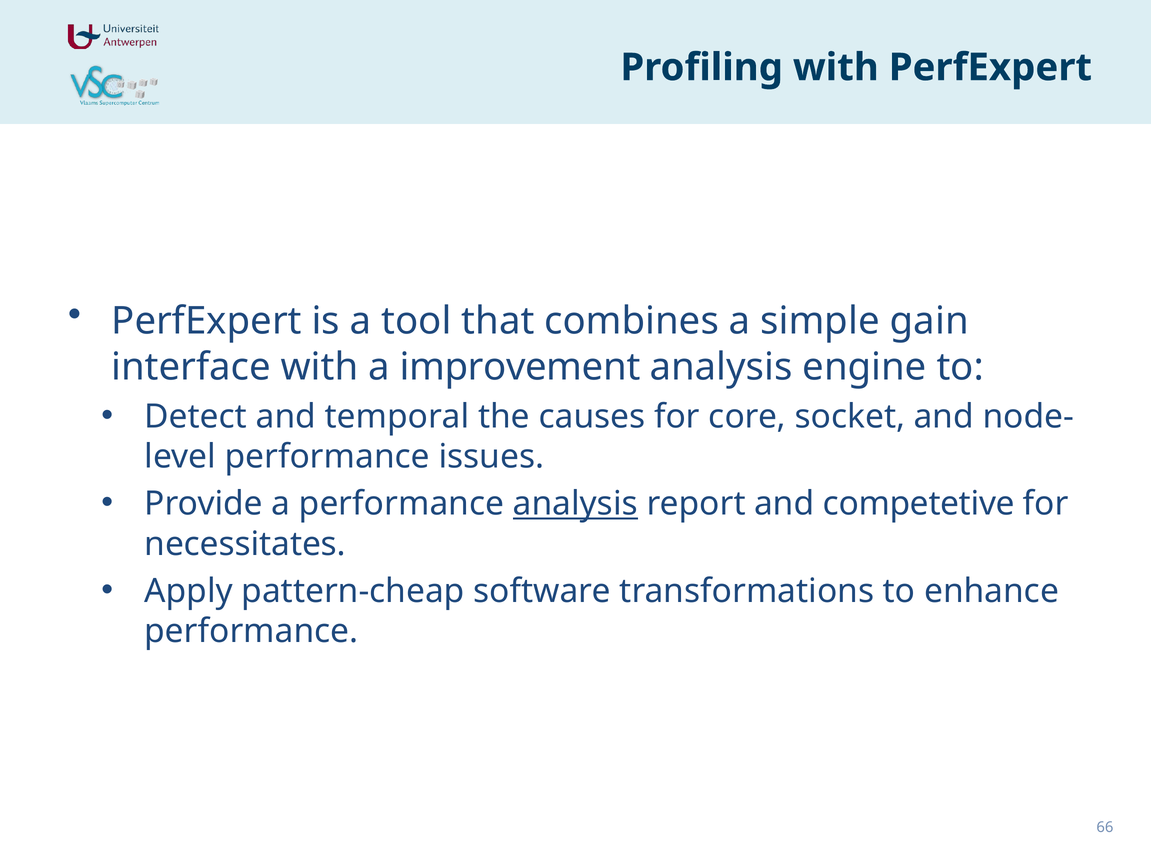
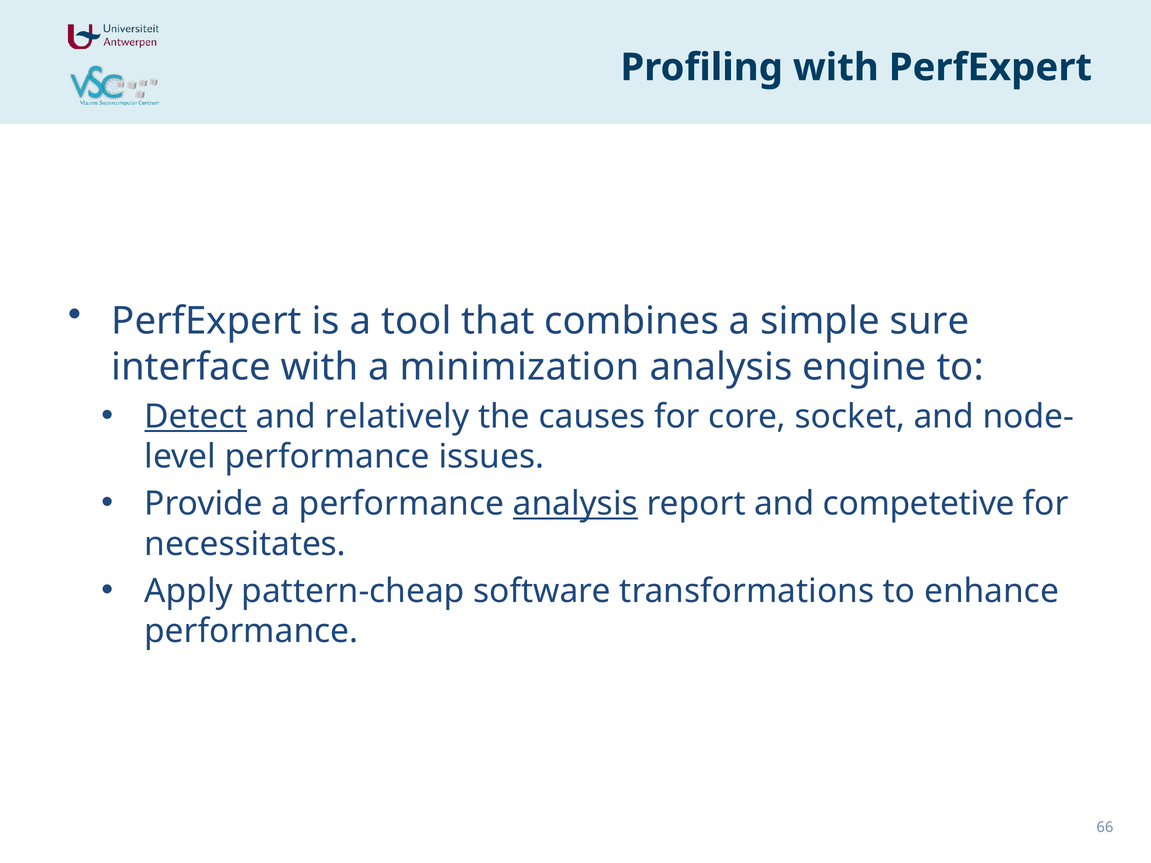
gain: gain -> sure
improvement: improvement -> minimization
Detect underline: none -> present
temporal: temporal -> relatively
